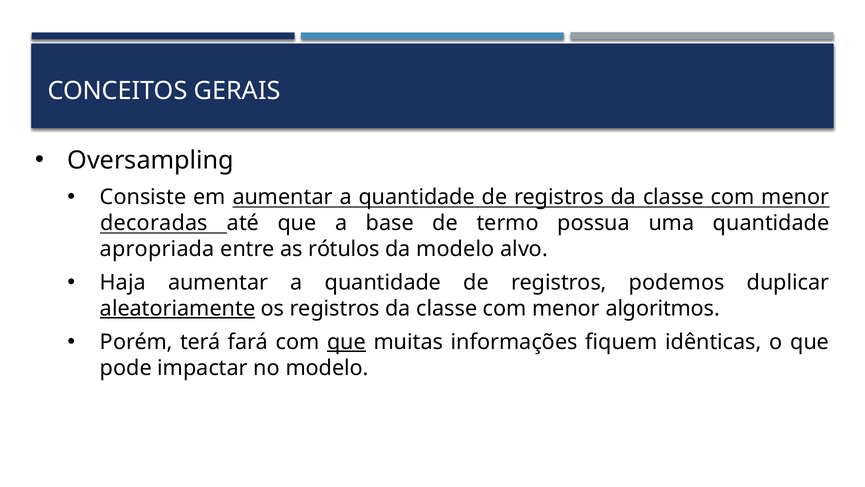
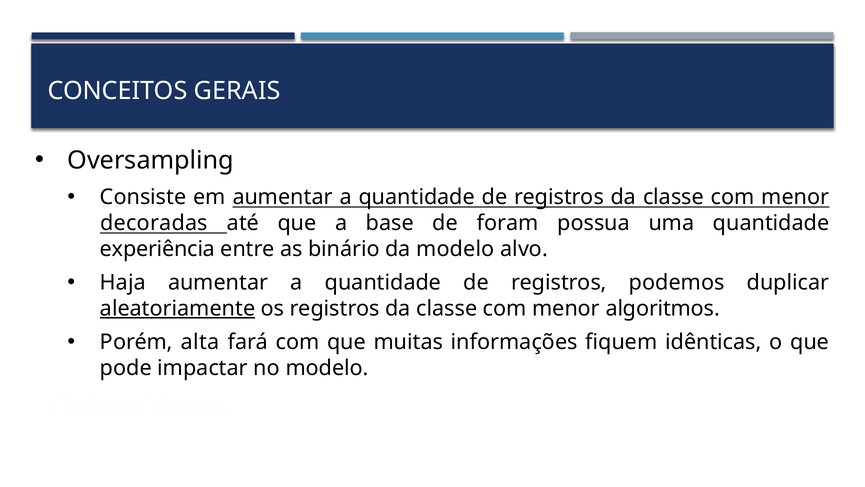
termo: termo -> foram
apropriada: apropriada -> experiência
rótulos: rótulos -> binário
terá: terá -> alta
que at (347, 342) underline: present -> none
